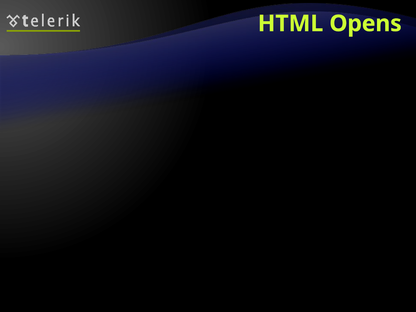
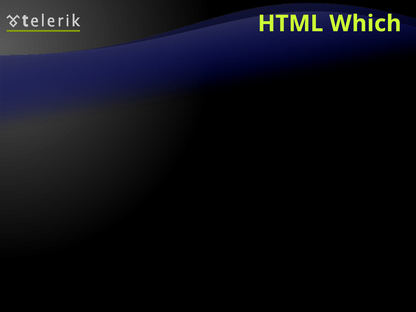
Opens: Opens -> Which
